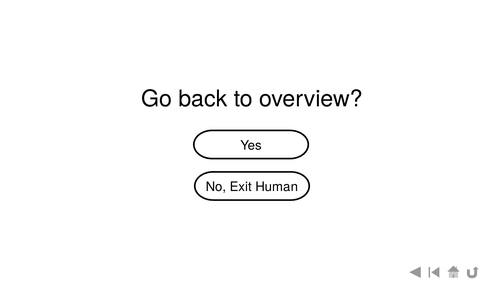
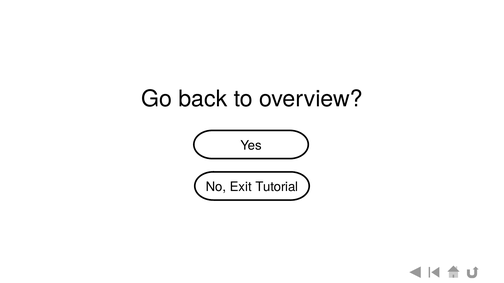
Human: Human -> Tutorial
